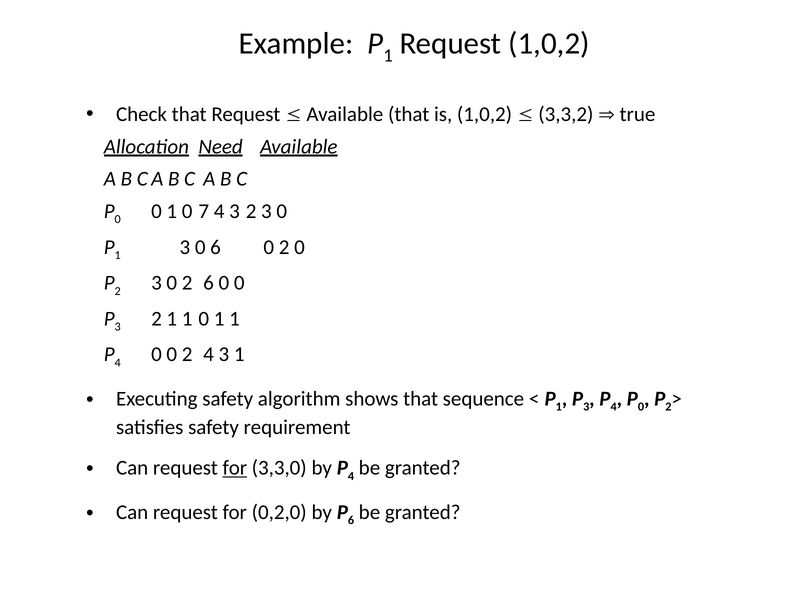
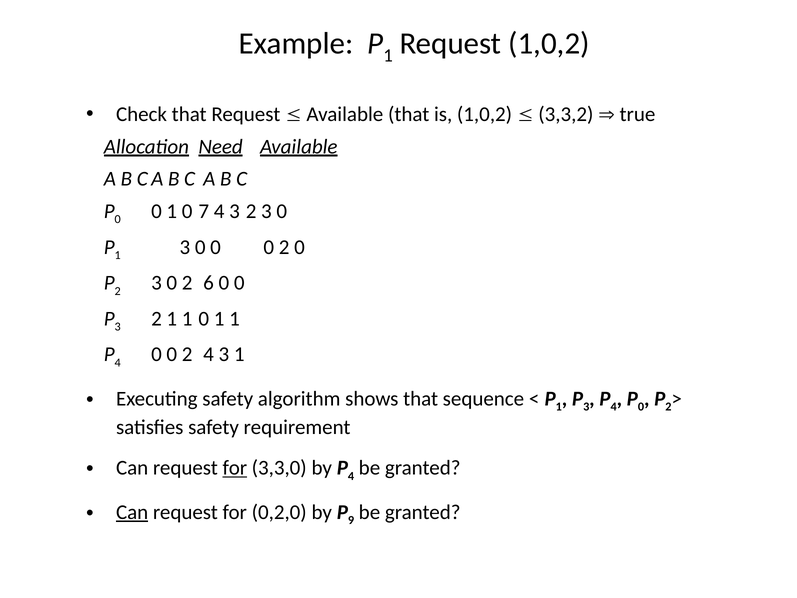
3 0 6: 6 -> 0
Can at (132, 512) underline: none -> present
6 at (351, 520): 6 -> 9
